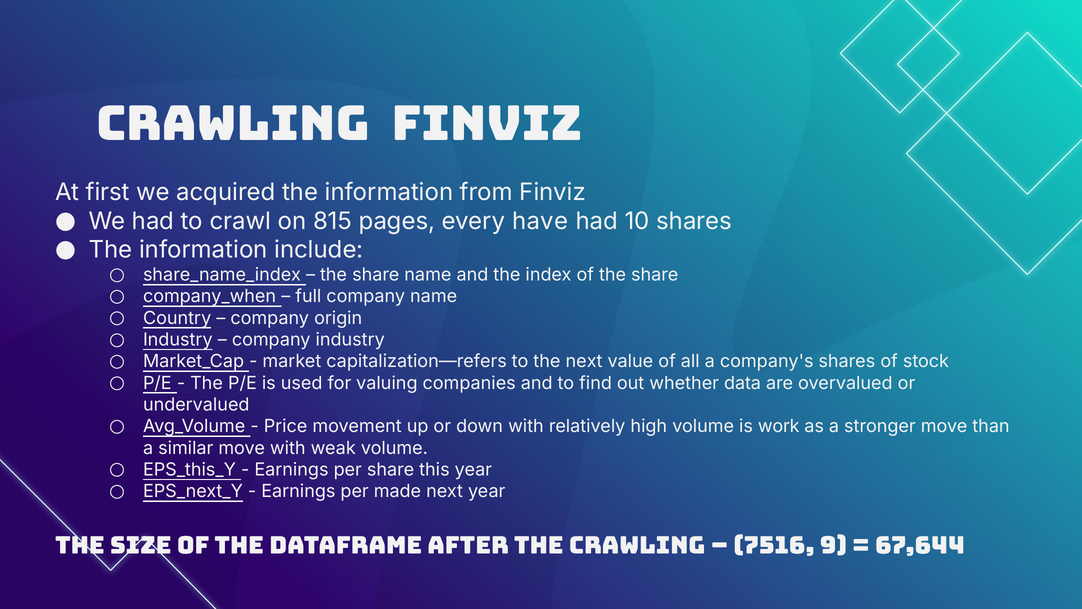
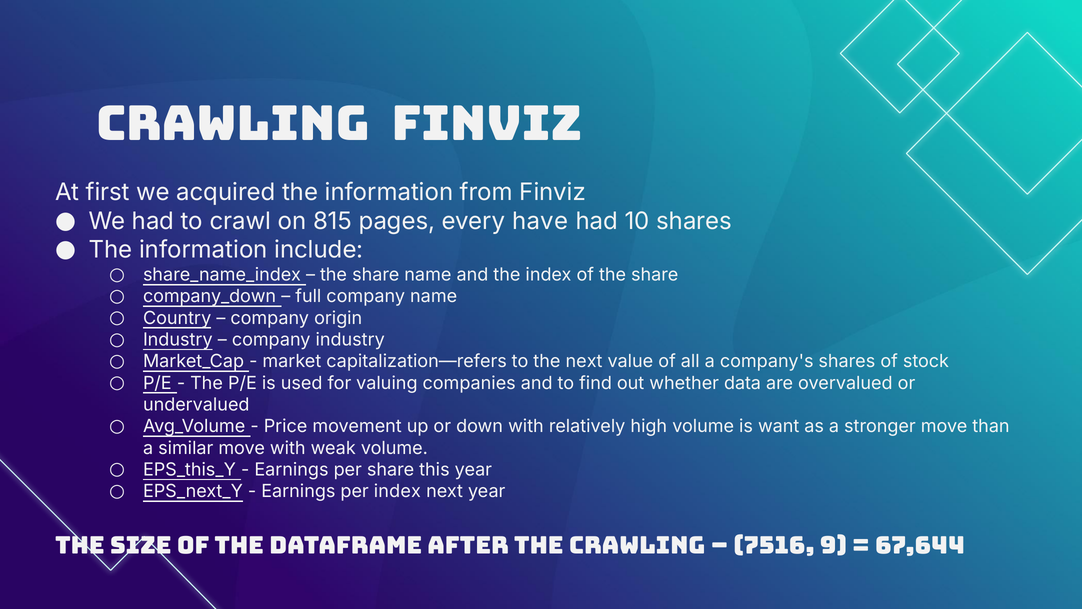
company_when: company_when -> company_down
work: work -> want
per made: made -> index
